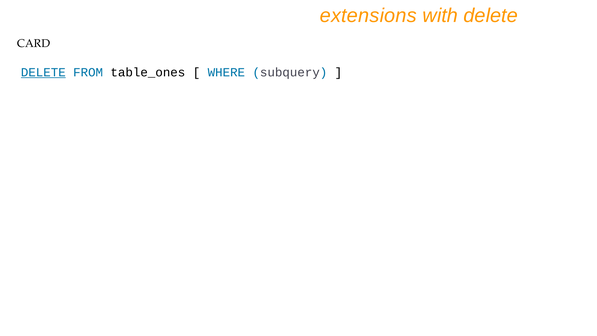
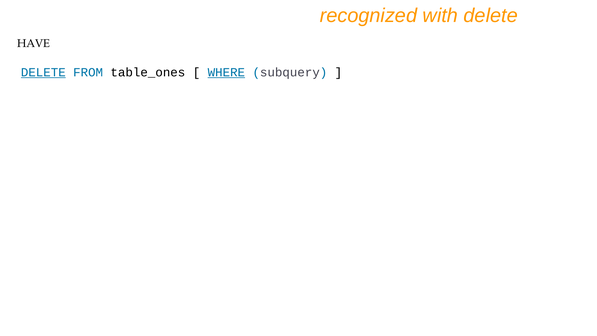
extensions: extensions -> recognized
CARD: CARD -> HAVE
WHERE underline: none -> present
